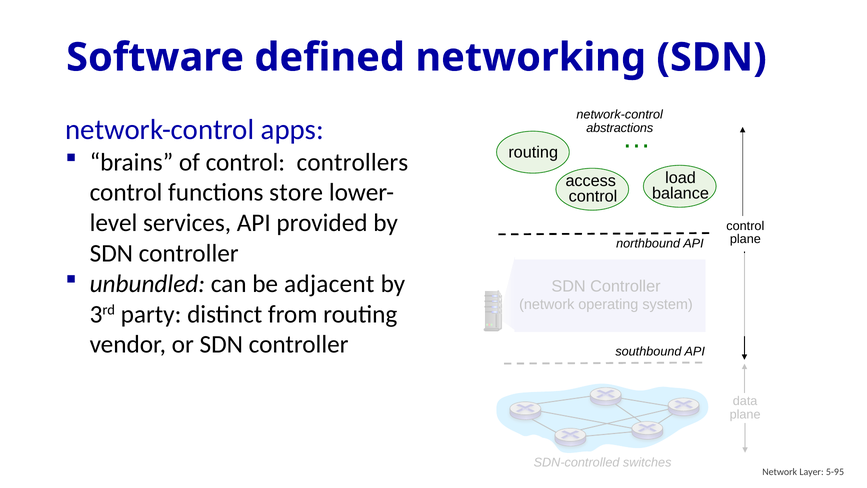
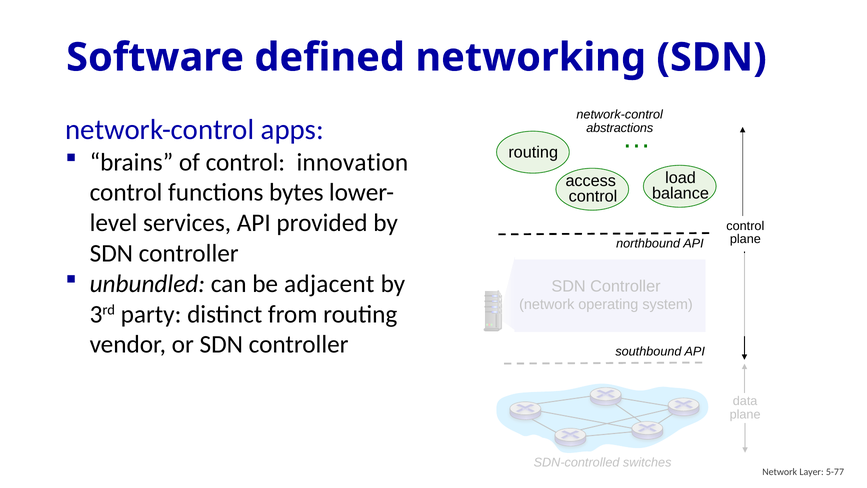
controllers: controllers -> innovation
store: store -> bytes
5-95: 5-95 -> 5-77
